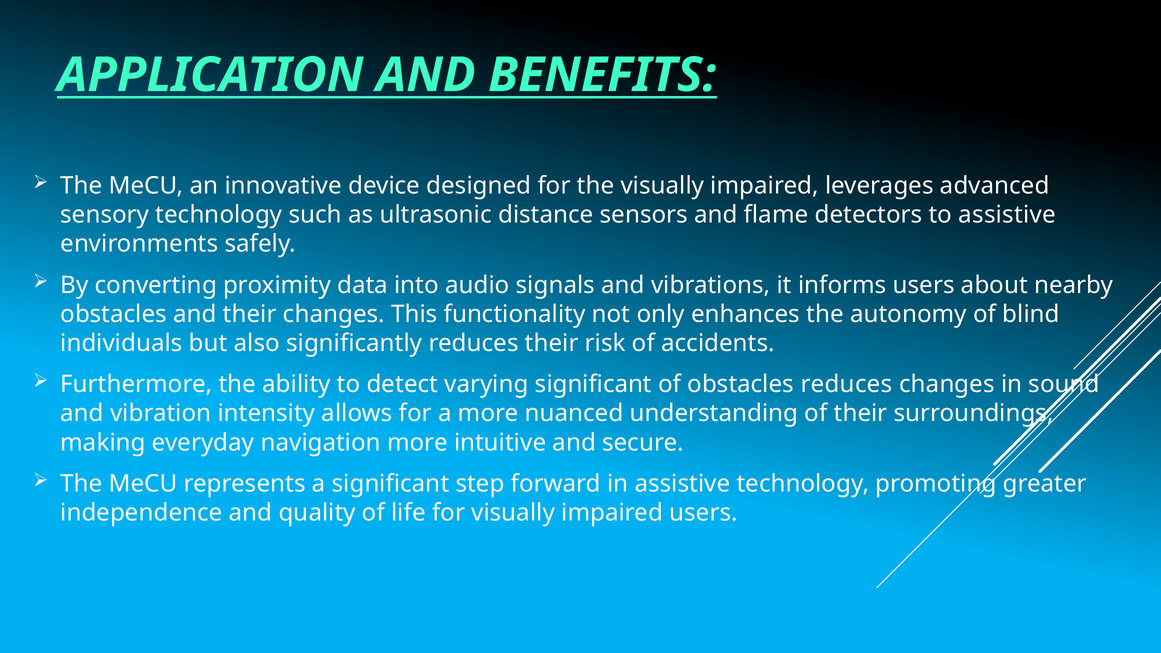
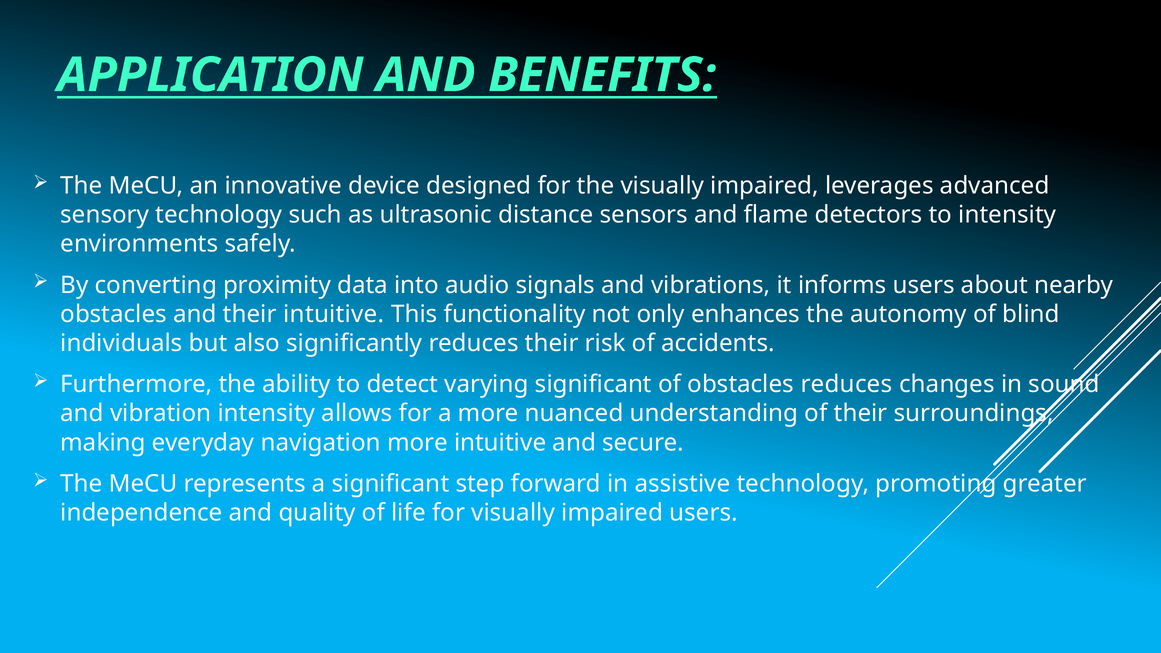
to assistive: assistive -> intensity
their changes: changes -> intuitive
